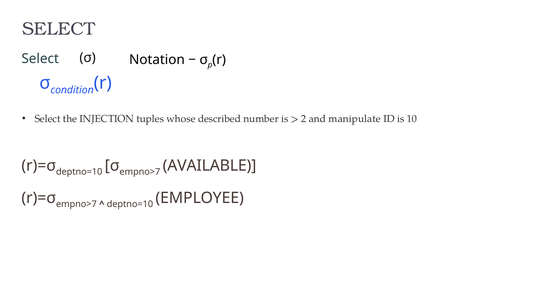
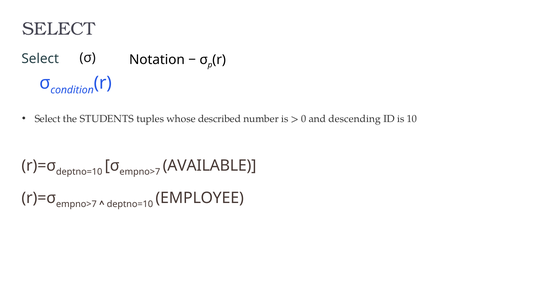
INJECTION: INJECTION -> STUDENTS
2: 2 -> 0
manipulate: manipulate -> descending
